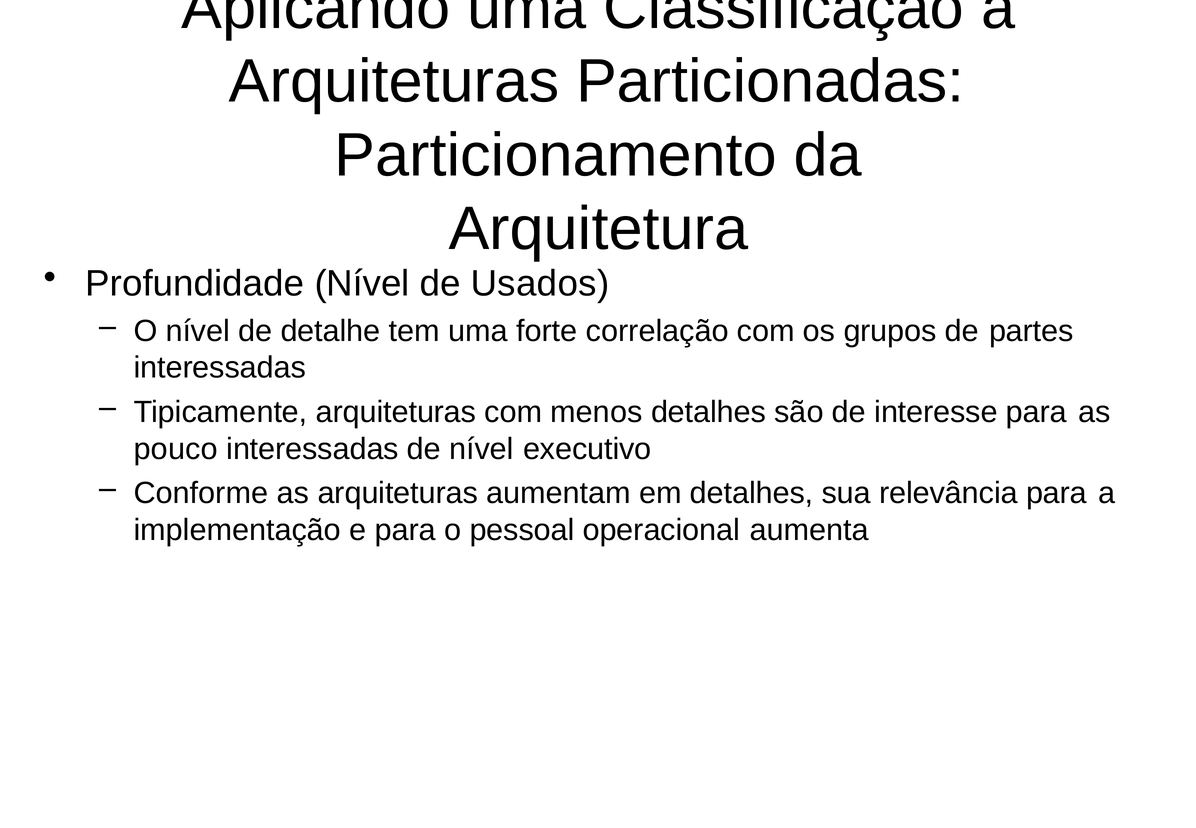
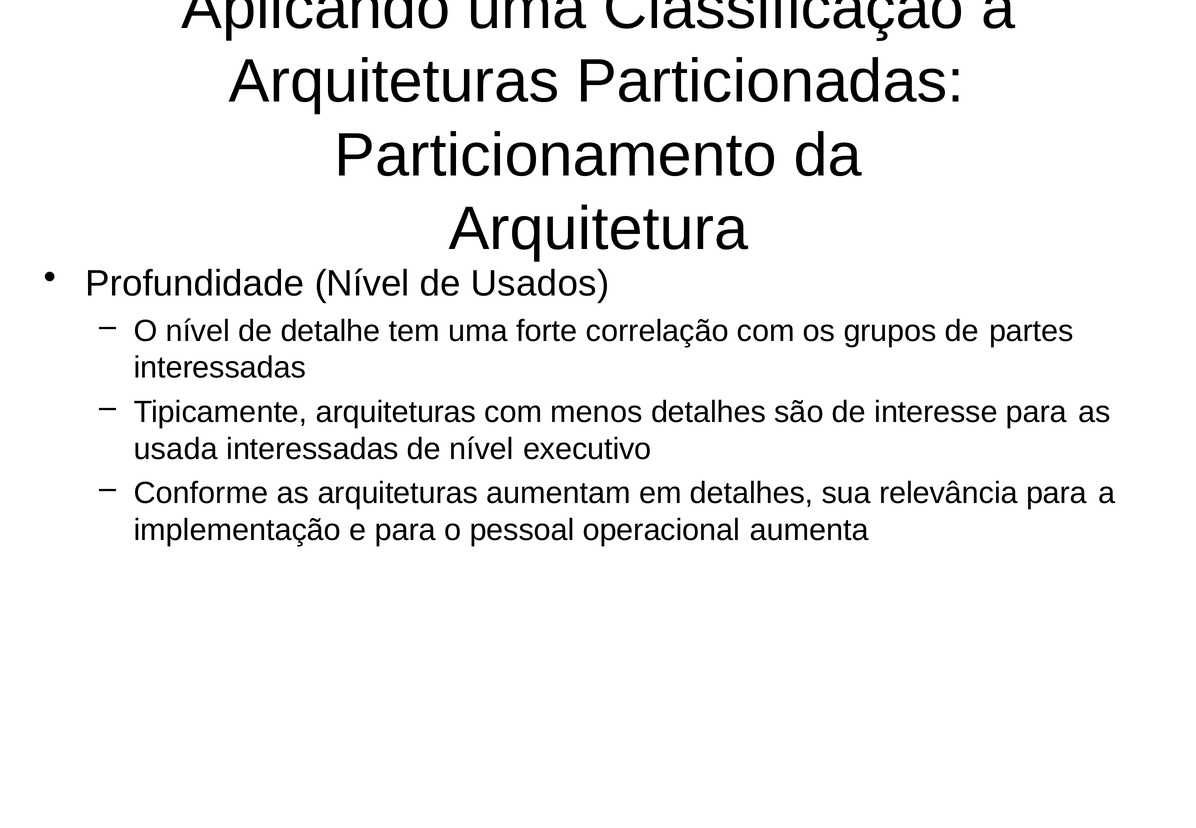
pouco: pouco -> usada
